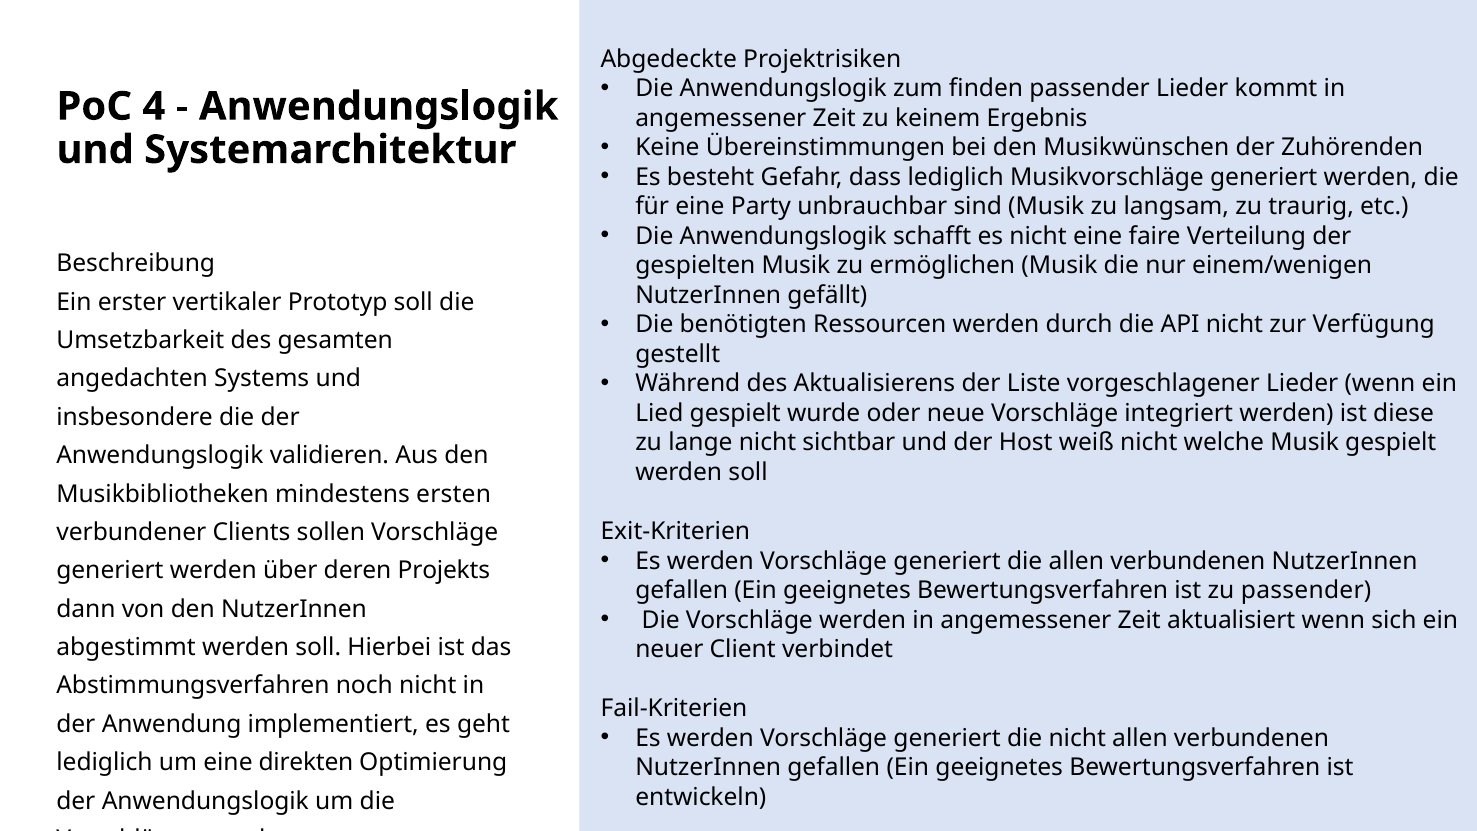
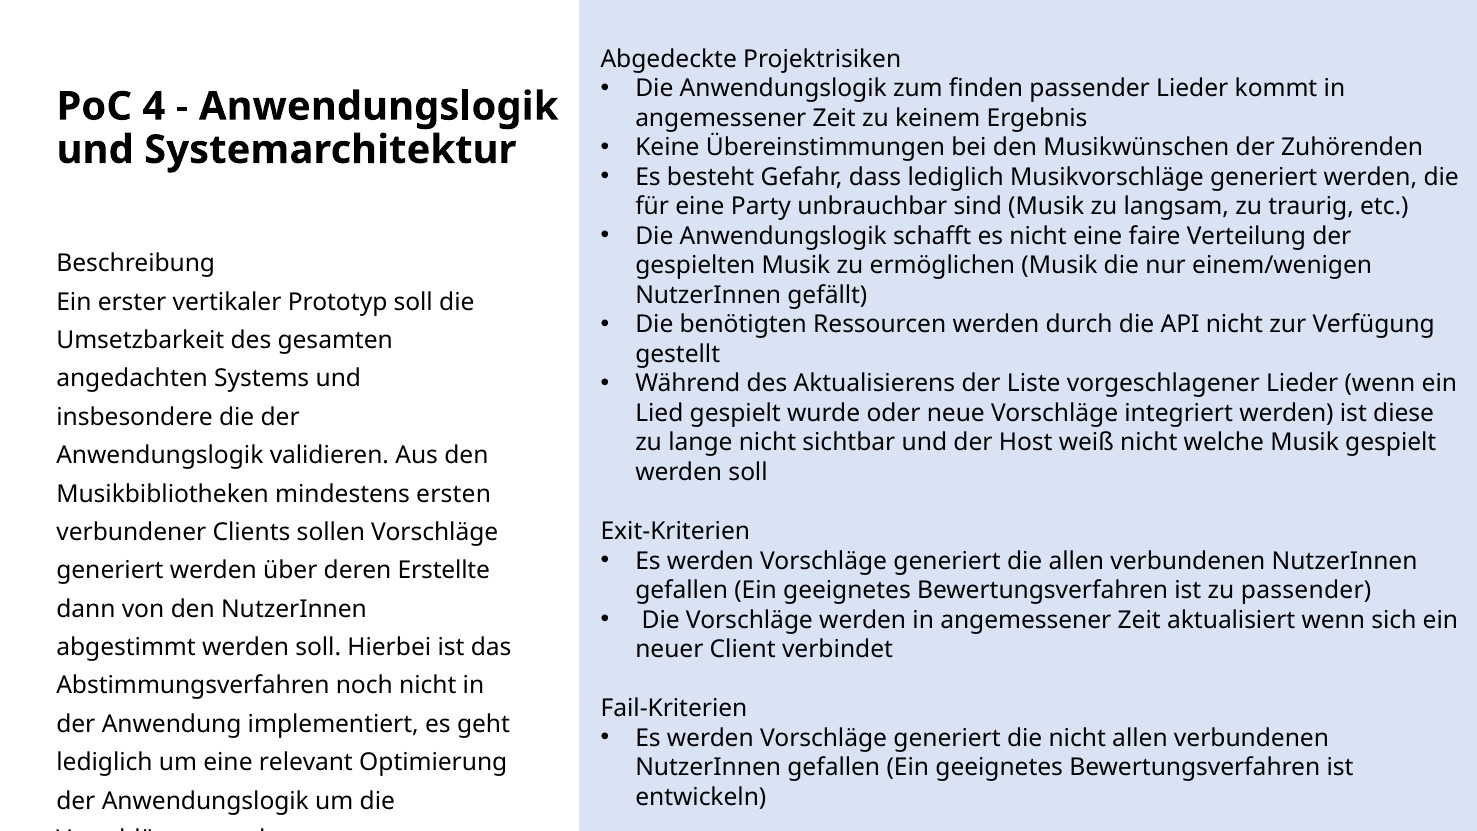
Projekts: Projekts -> Erstellte
direkten: direkten -> relevant
